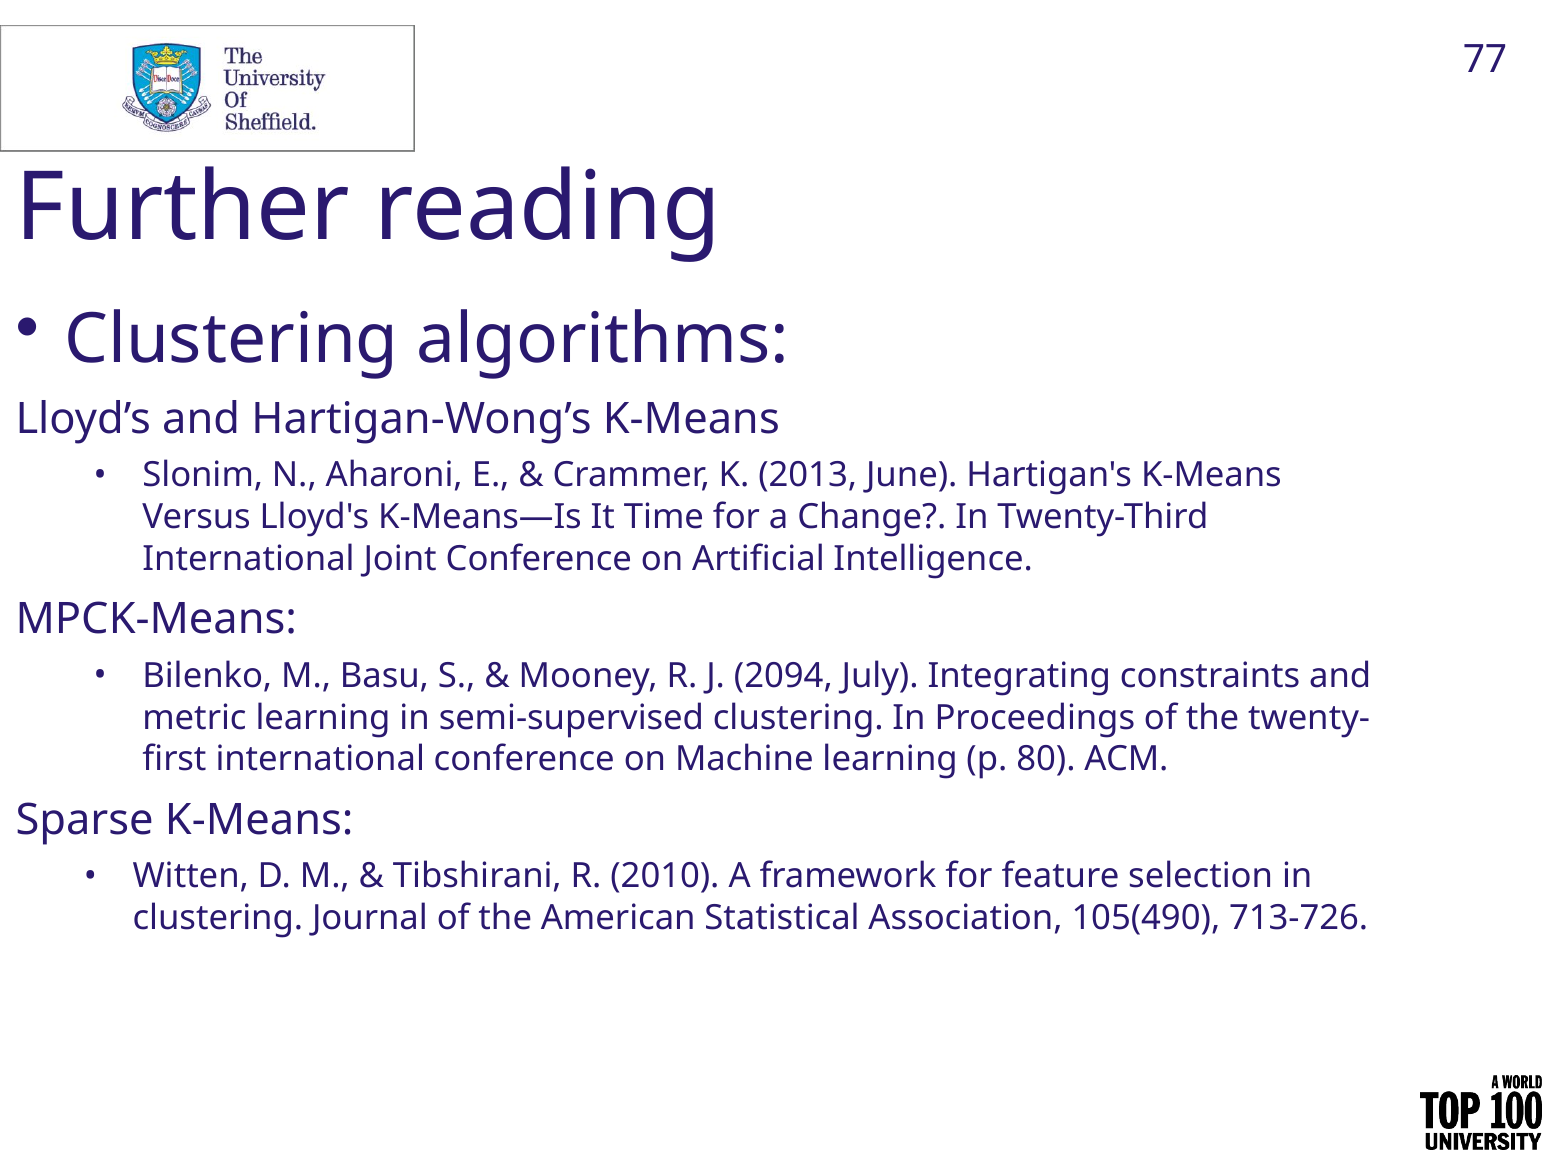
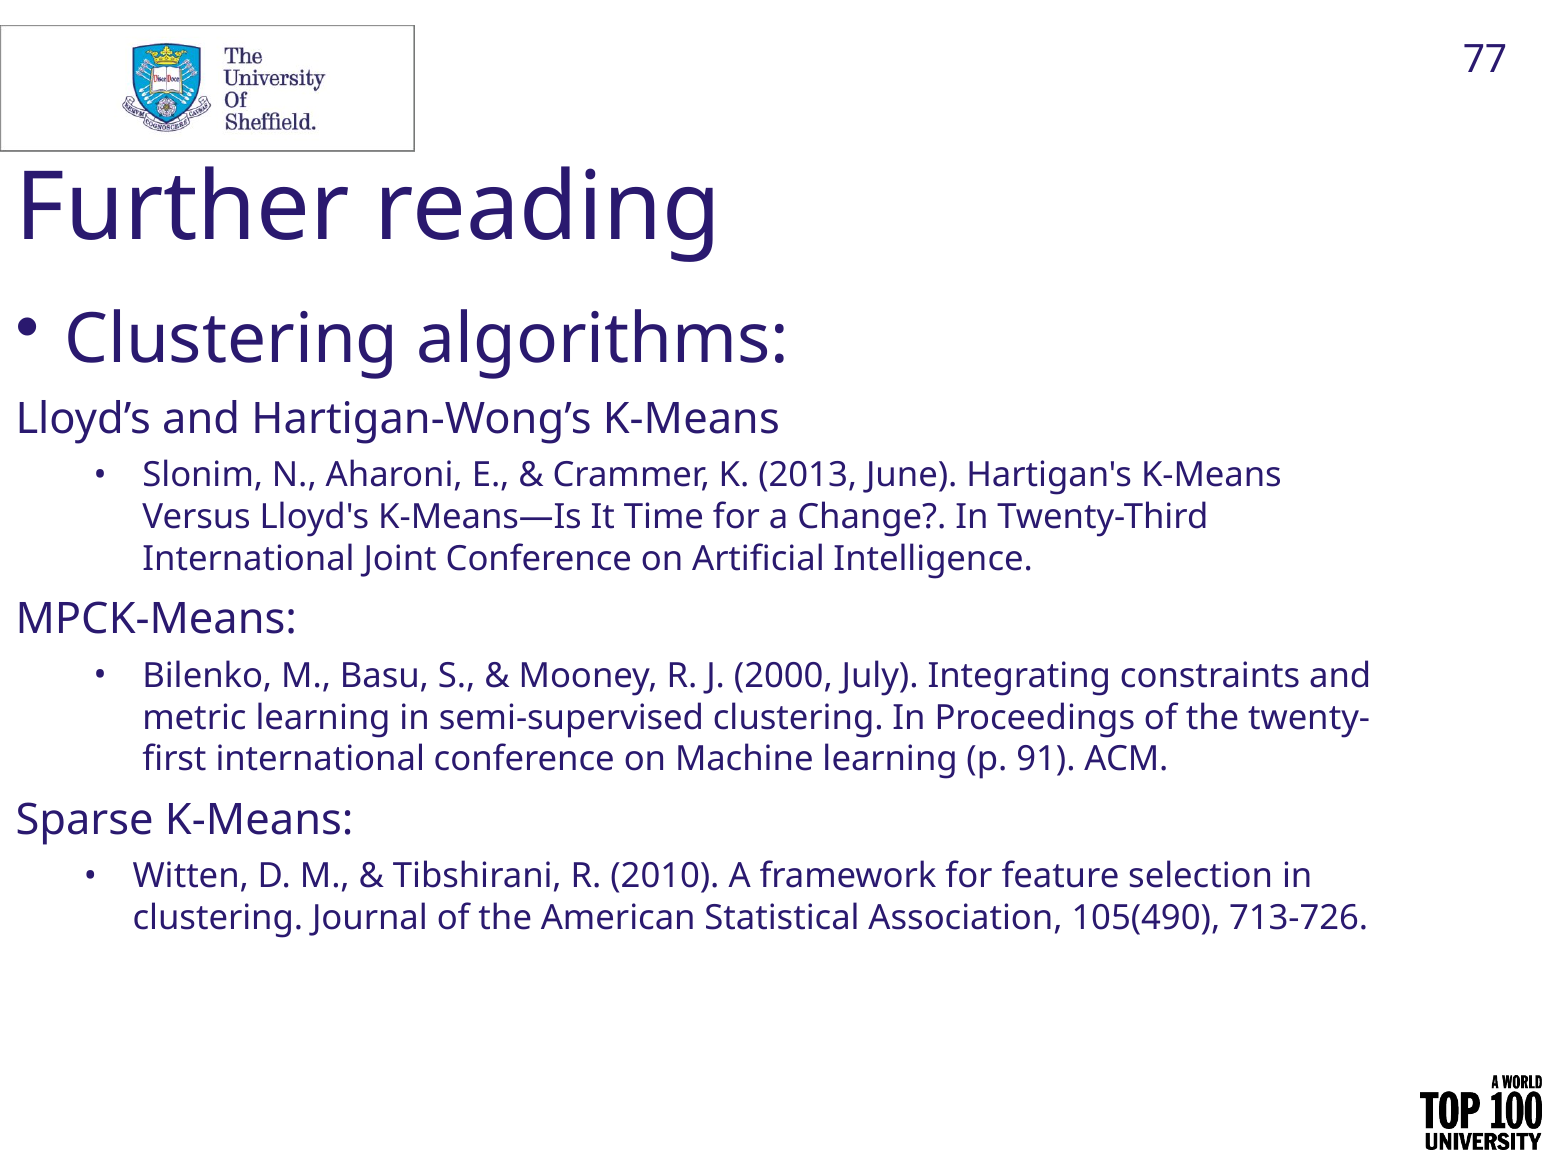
2094: 2094 -> 2000
80: 80 -> 91
